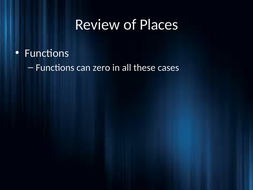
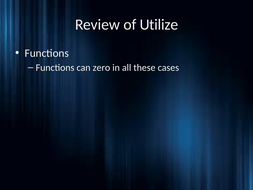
Places: Places -> Utilize
